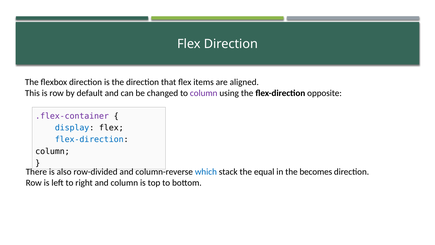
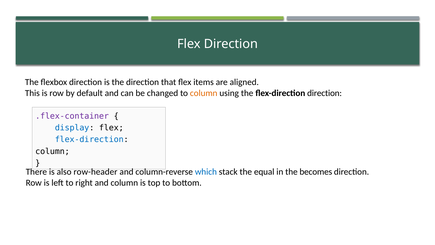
column at (204, 93) colour: purple -> orange
flex-direction opposite: opposite -> direction
row-divided: row-divided -> row-header
